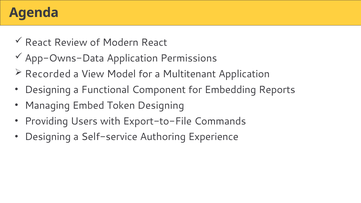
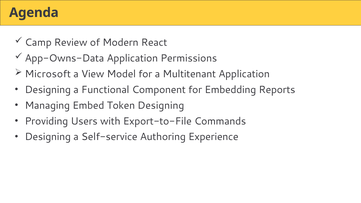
React at (38, 43): React -> Camp
Recorded: Recorded -> Microsoft
